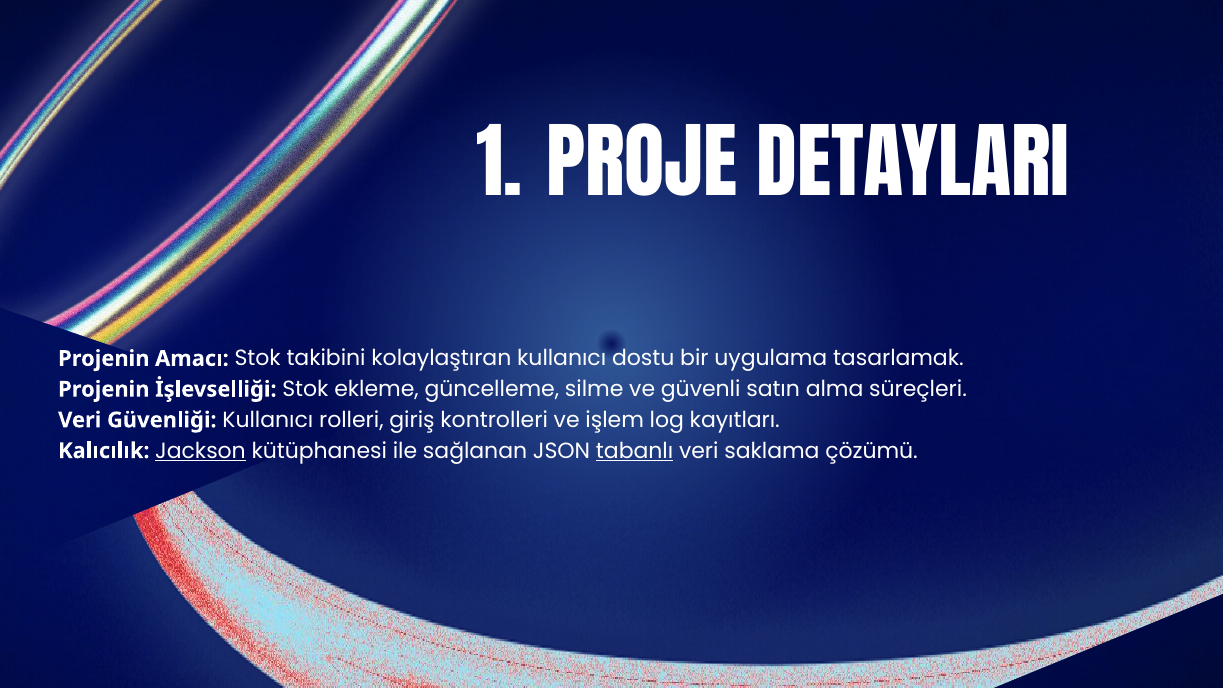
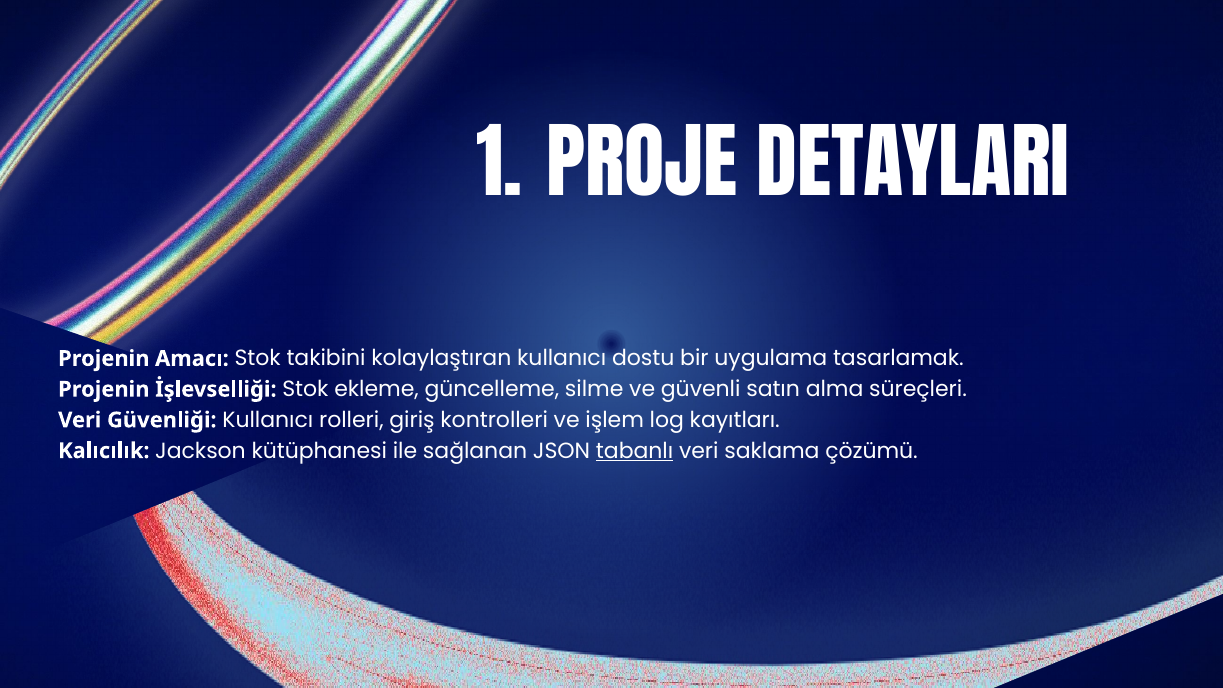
Jackson underline: present -> none
